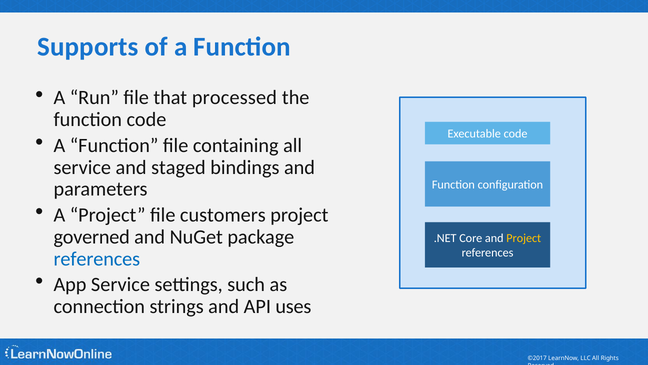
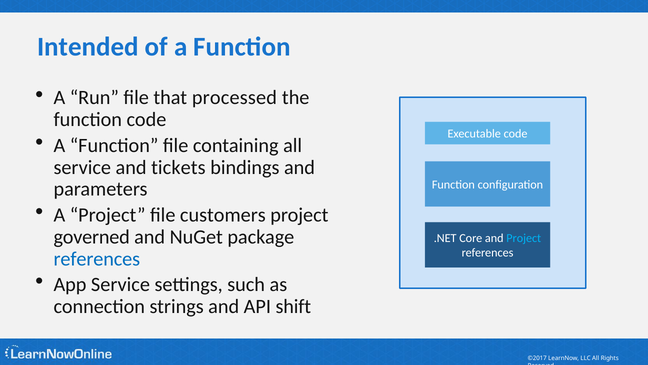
Supports: Supports -> Intended
staged: staged -> tickets
Project at (524, 238) colour: yellow -> light blue
uses: uses -> shift
